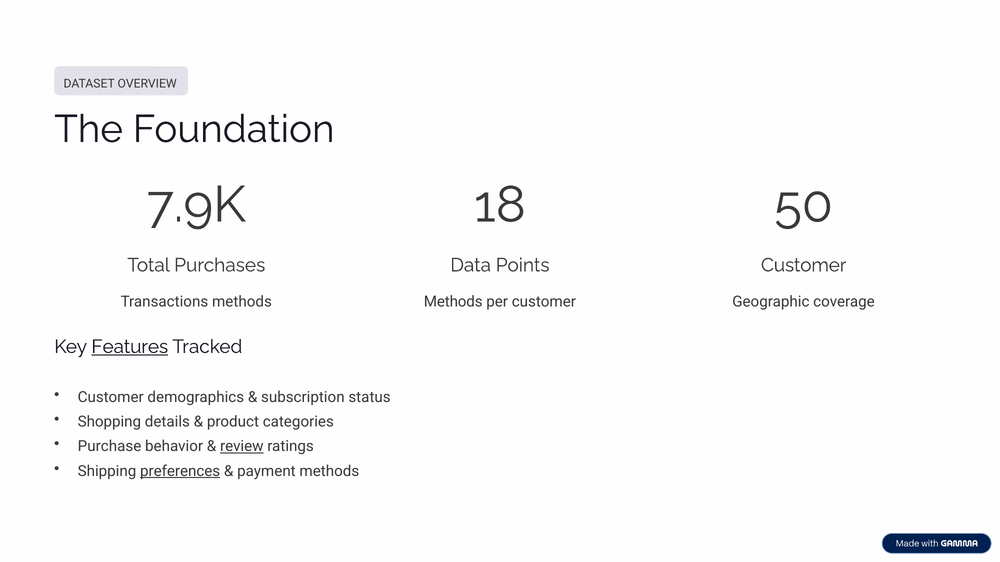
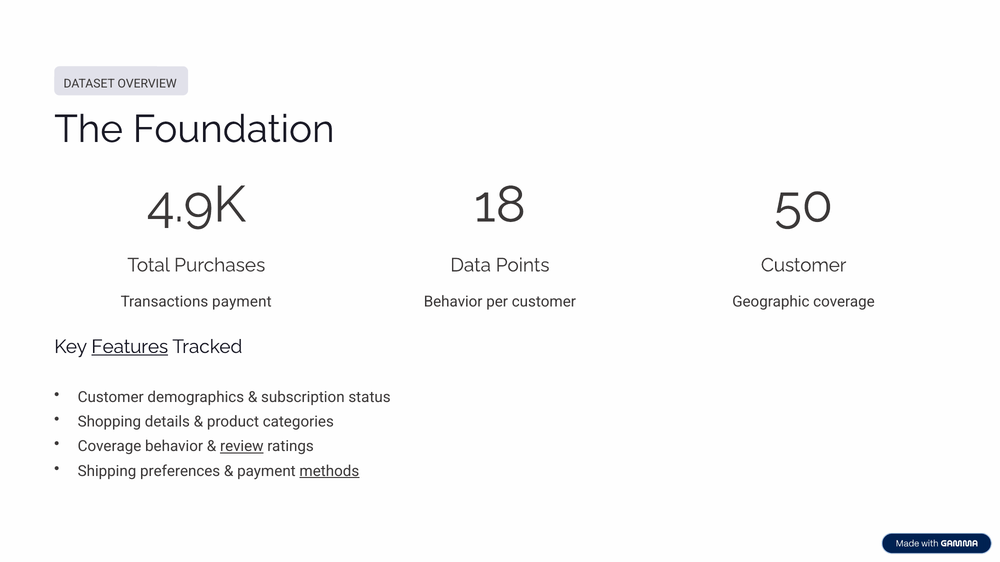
7.9K: 7.9K -> 4.9K
Transactions methods: methods -> payment
Methods at (453, 302): Methods -> Behavior
Purchase at (110, 447): Purchase -> Coverage
preferences underline: present -> none
methods at (329, 472) underline: none -> present
